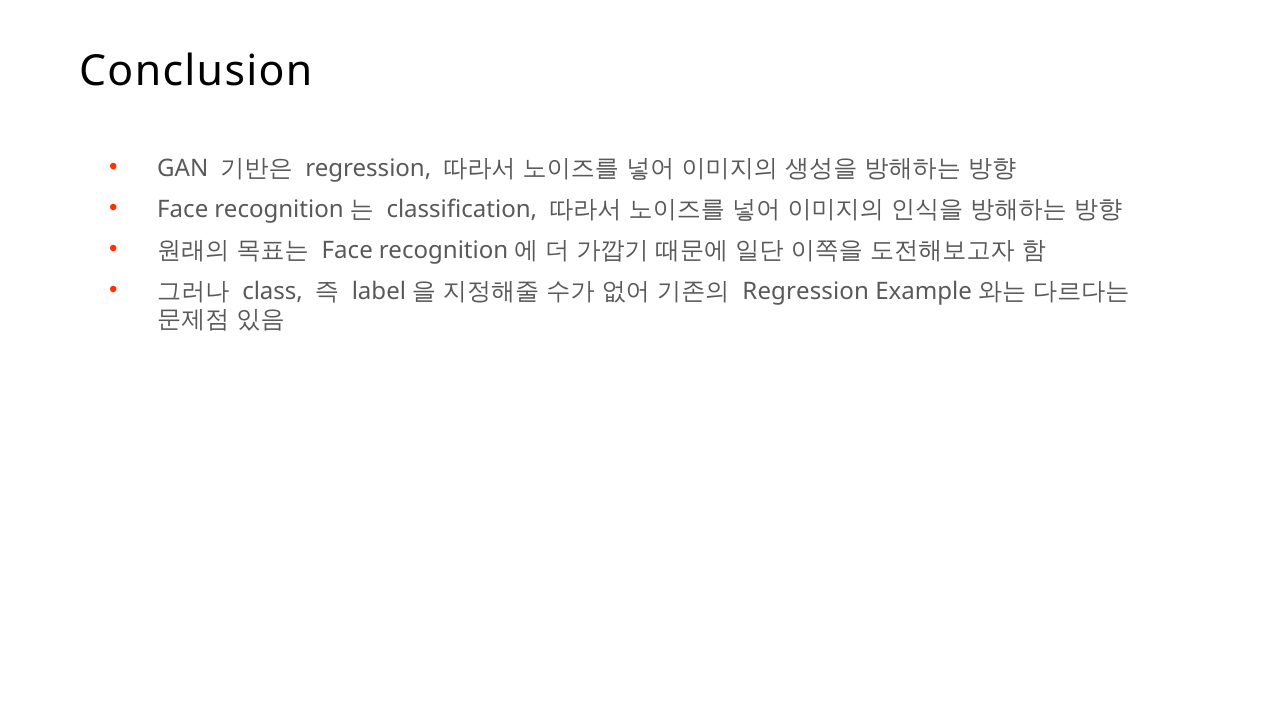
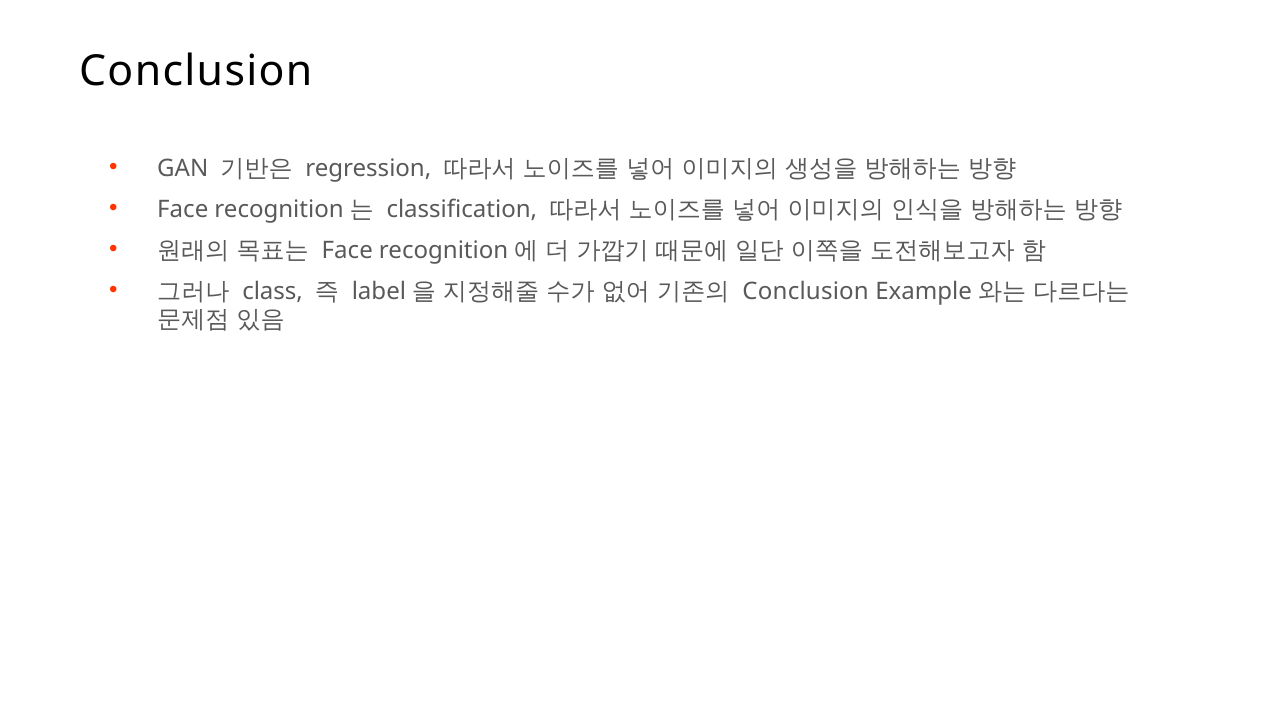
Regression at (806, 291): Regression -> Conclusion
